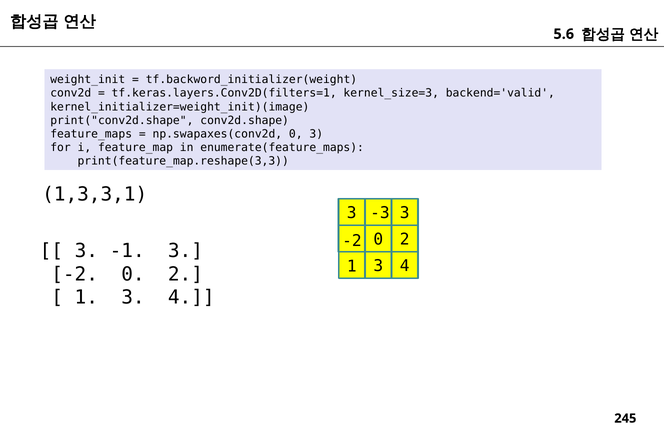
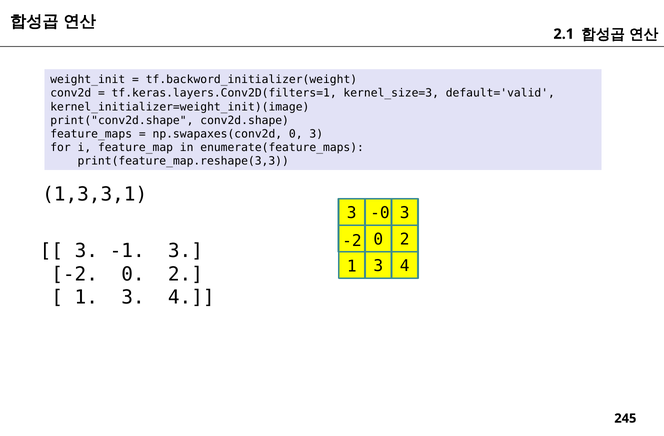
5.6: 5.6 -> 2.1
backend='valid: backend='valid -> default='valid
-3: -3 -> -0
